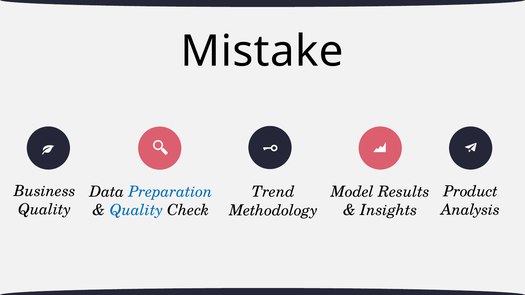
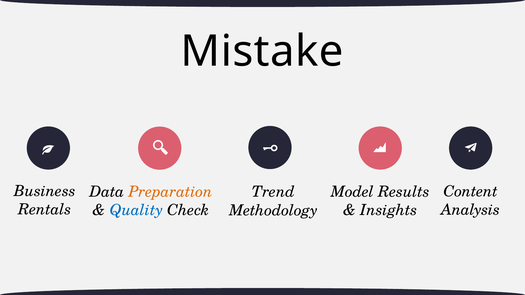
Product: Product -> Content
Preparation colour: blue -> orange
Quality at (45, 210): Quality -> Rentals
